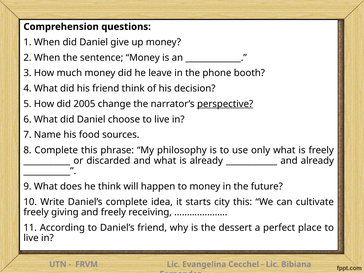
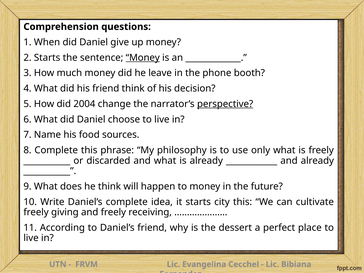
2 When: When -> Starts
Money at (143, 58) underline: none -> present
2005: 2005 -> 2004
